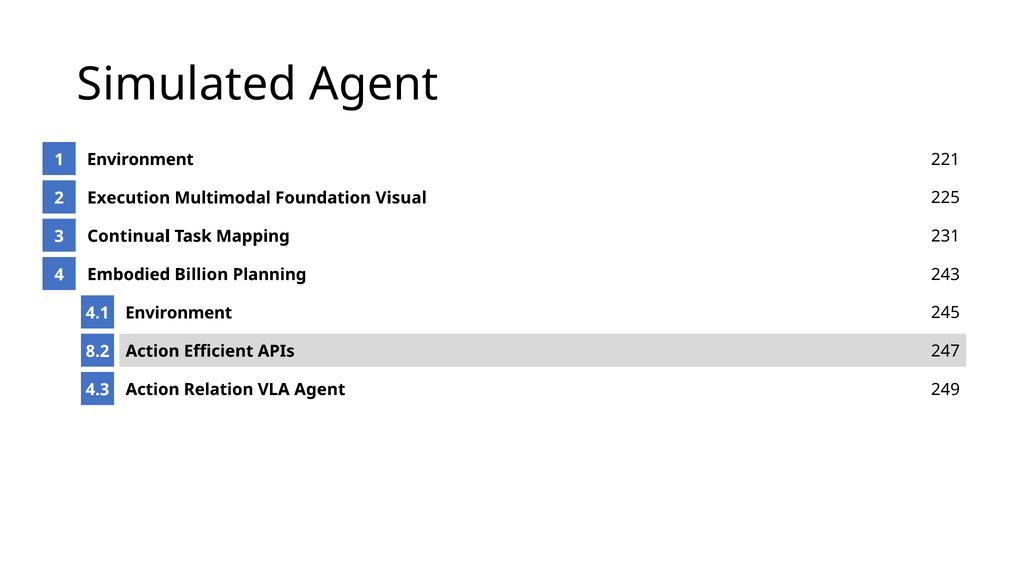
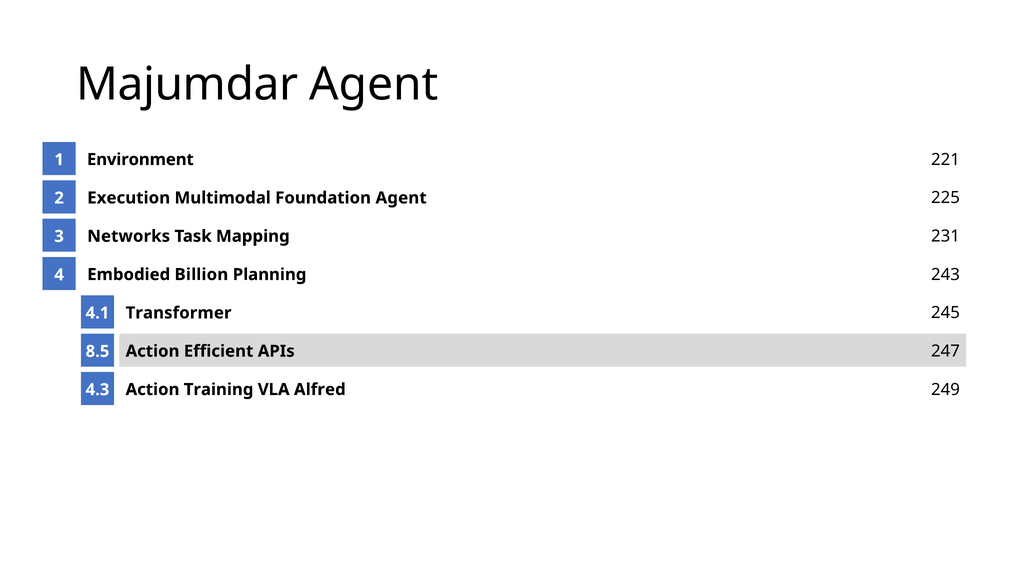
Simulated: Simulated -> Majumdar
Foundation Visual: Visual -> Agent
Continual: Continual -> Networks
Environment at (179, 313): Environment -> Transformer
8.2: 8.2 -> 8.5
Relation: Relation -> Training
VLA Agent: Agent -> Alfred
